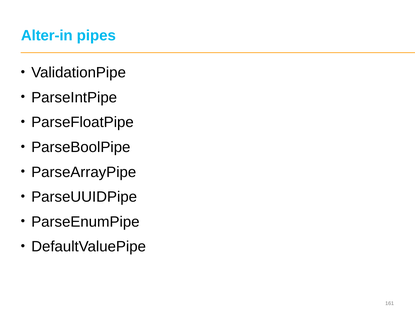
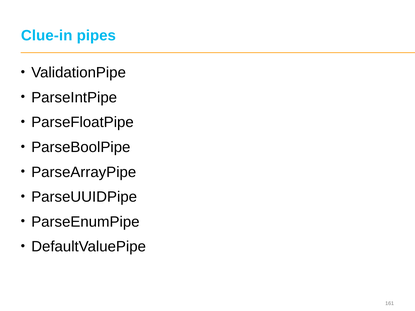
Alter-in: Alter-in -> Clue-in
